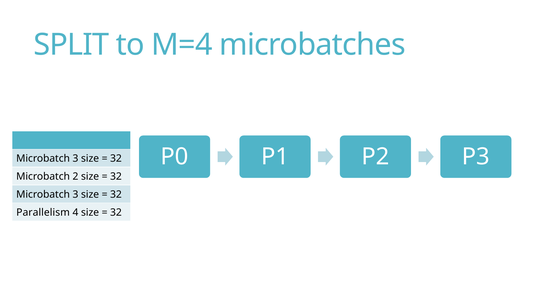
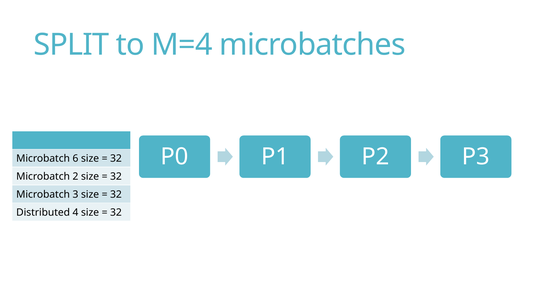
3 at (75, 159): 3 -> 6
Parallelism: Parallelism -> Distributed
